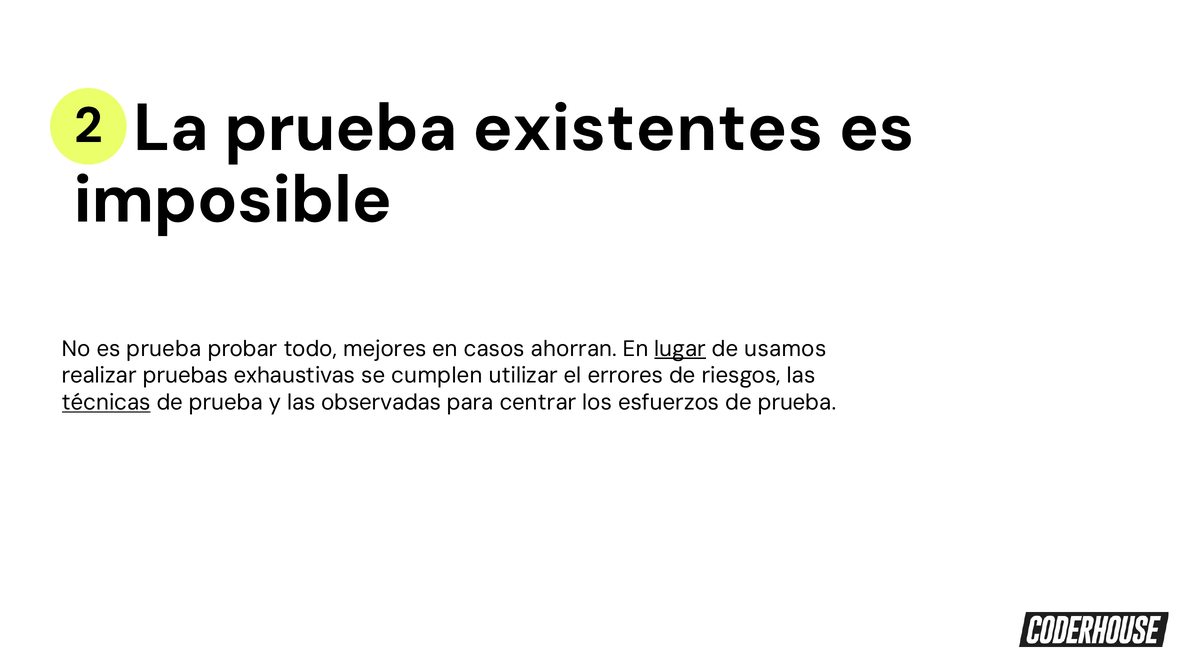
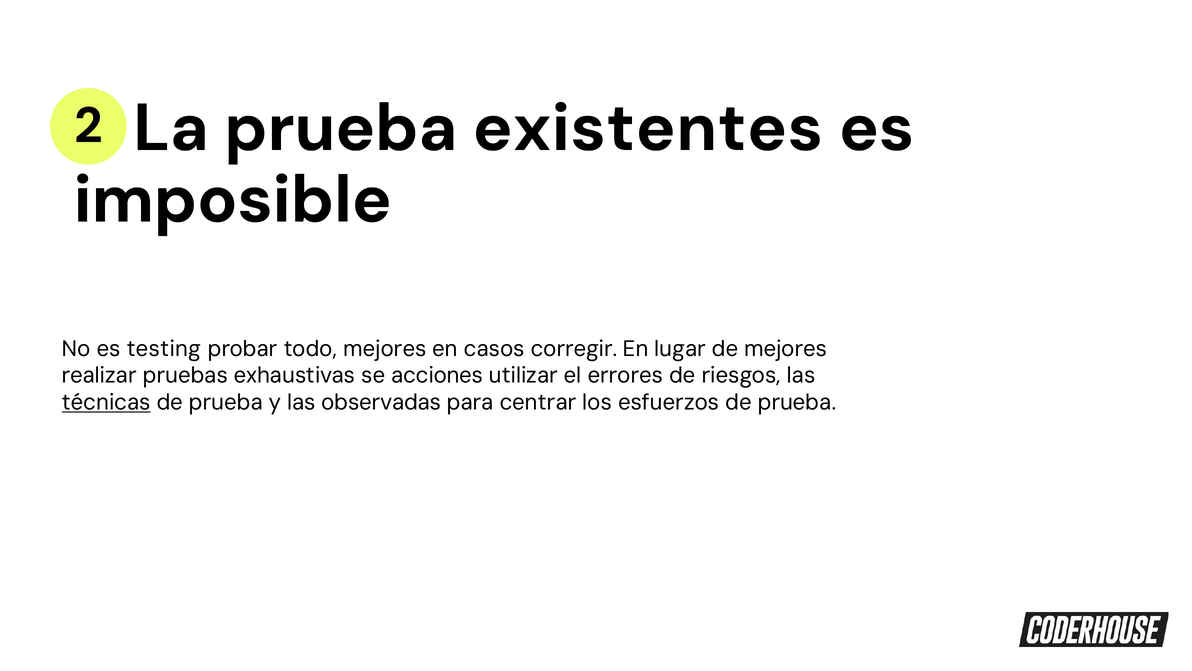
es prueba: prueba -> testing
ahorran: ahorran -> corregir
lugar underline: present -> none
de usamos: usamos -> mejores
cumplen: cumplen -> acciones
